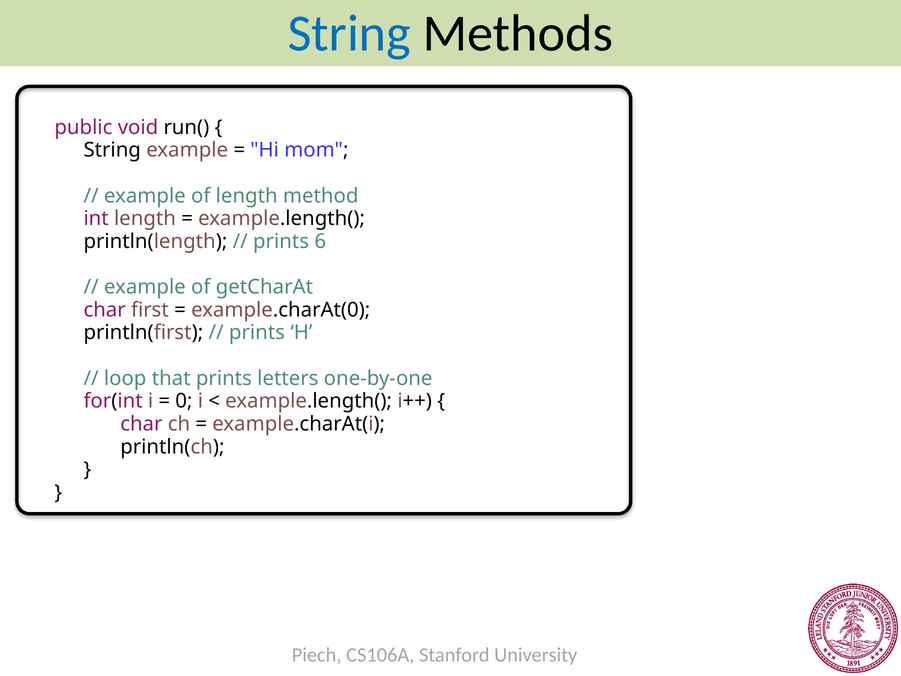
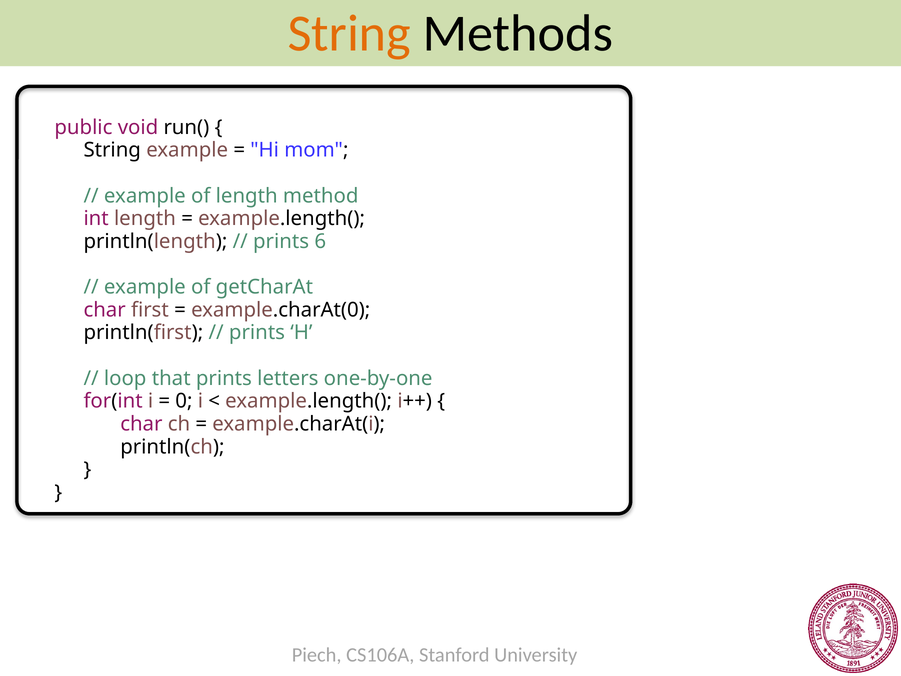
String at (349, 33) colour: blue -> orange
